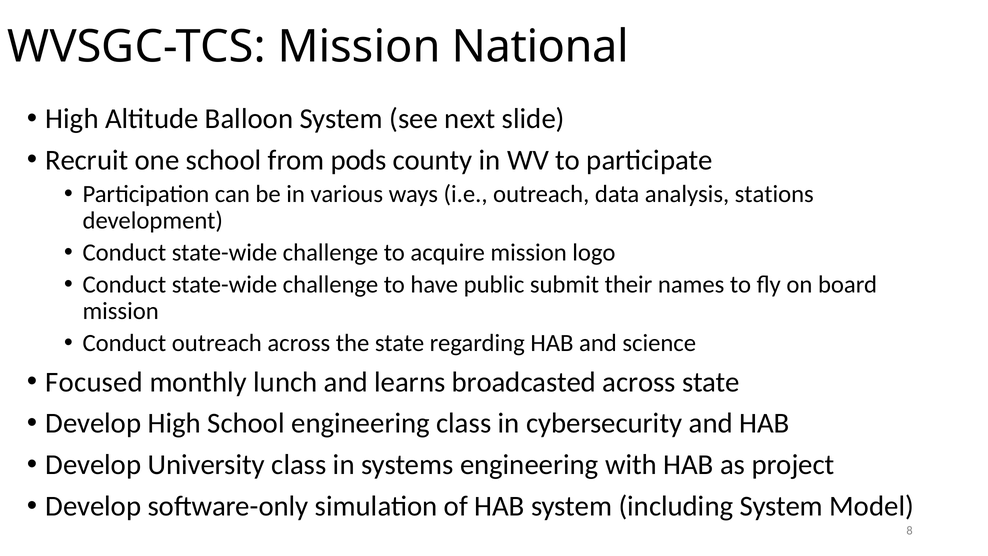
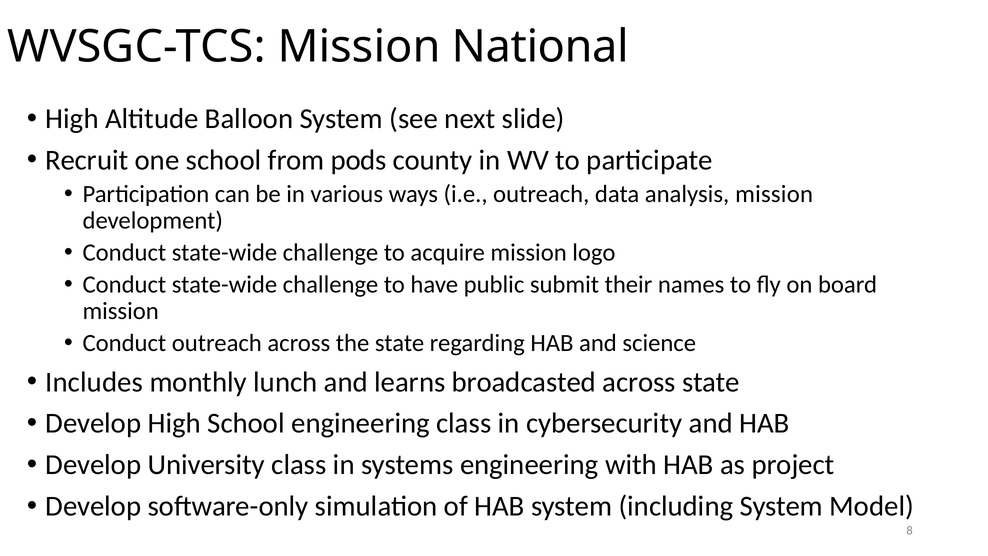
analysis stations: stations -> mission
Focused: Focused -> Includes
